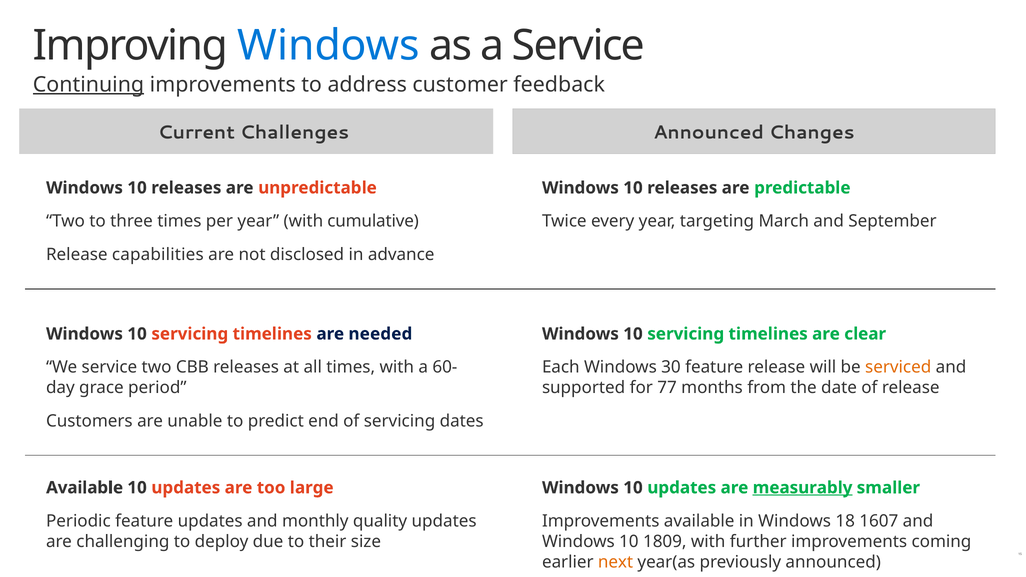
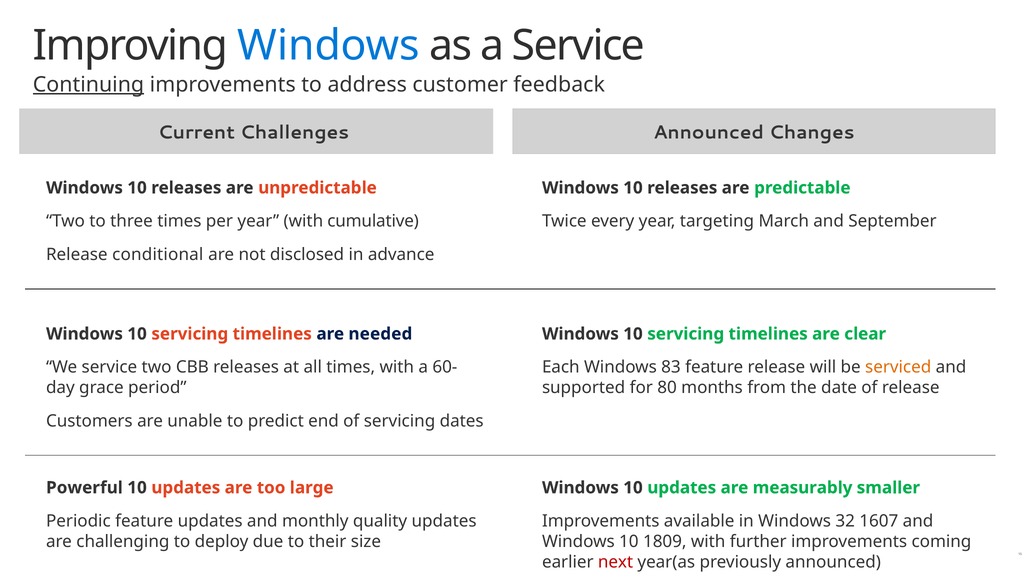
capabilities: capabilities -> conditional
30: 30 -> 83
77: 77 -> 80
Available at (85, 488): Available -> Powerful
measurably underline: present -> none
18: 18 -> 32
next colour: orange -> red
